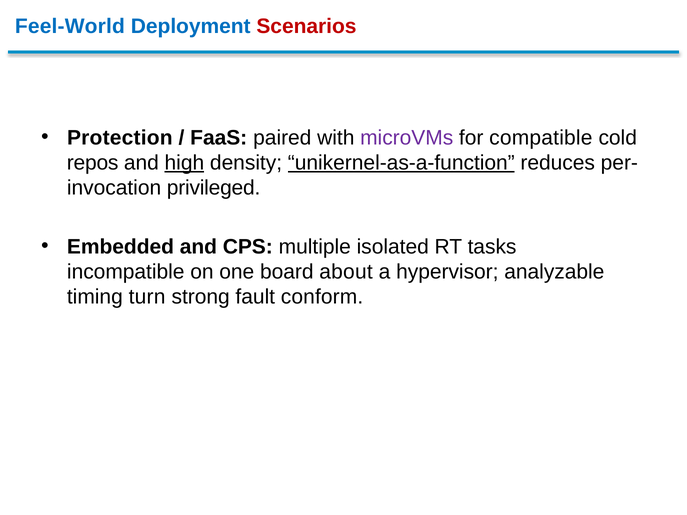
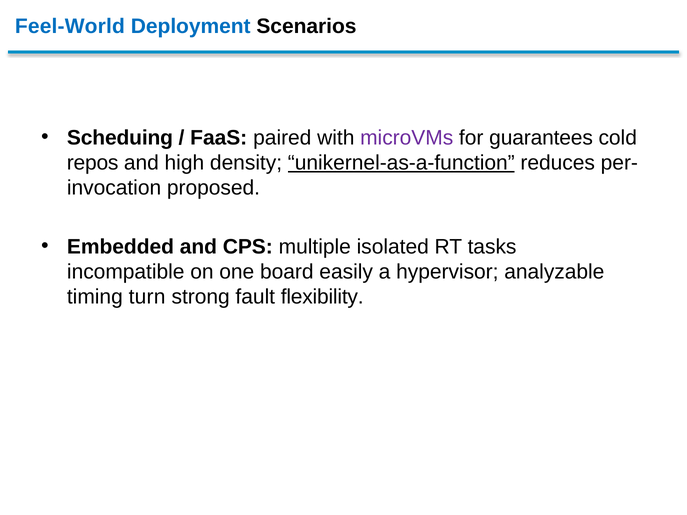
Scenarios colour: red -> black
Protection: Protection -> Scheduing
compatible: compatible -> guarantees
high underline: present -> none
privileged: privileged -> proposed
about: about -> easily
conform: conform -> flexibility
